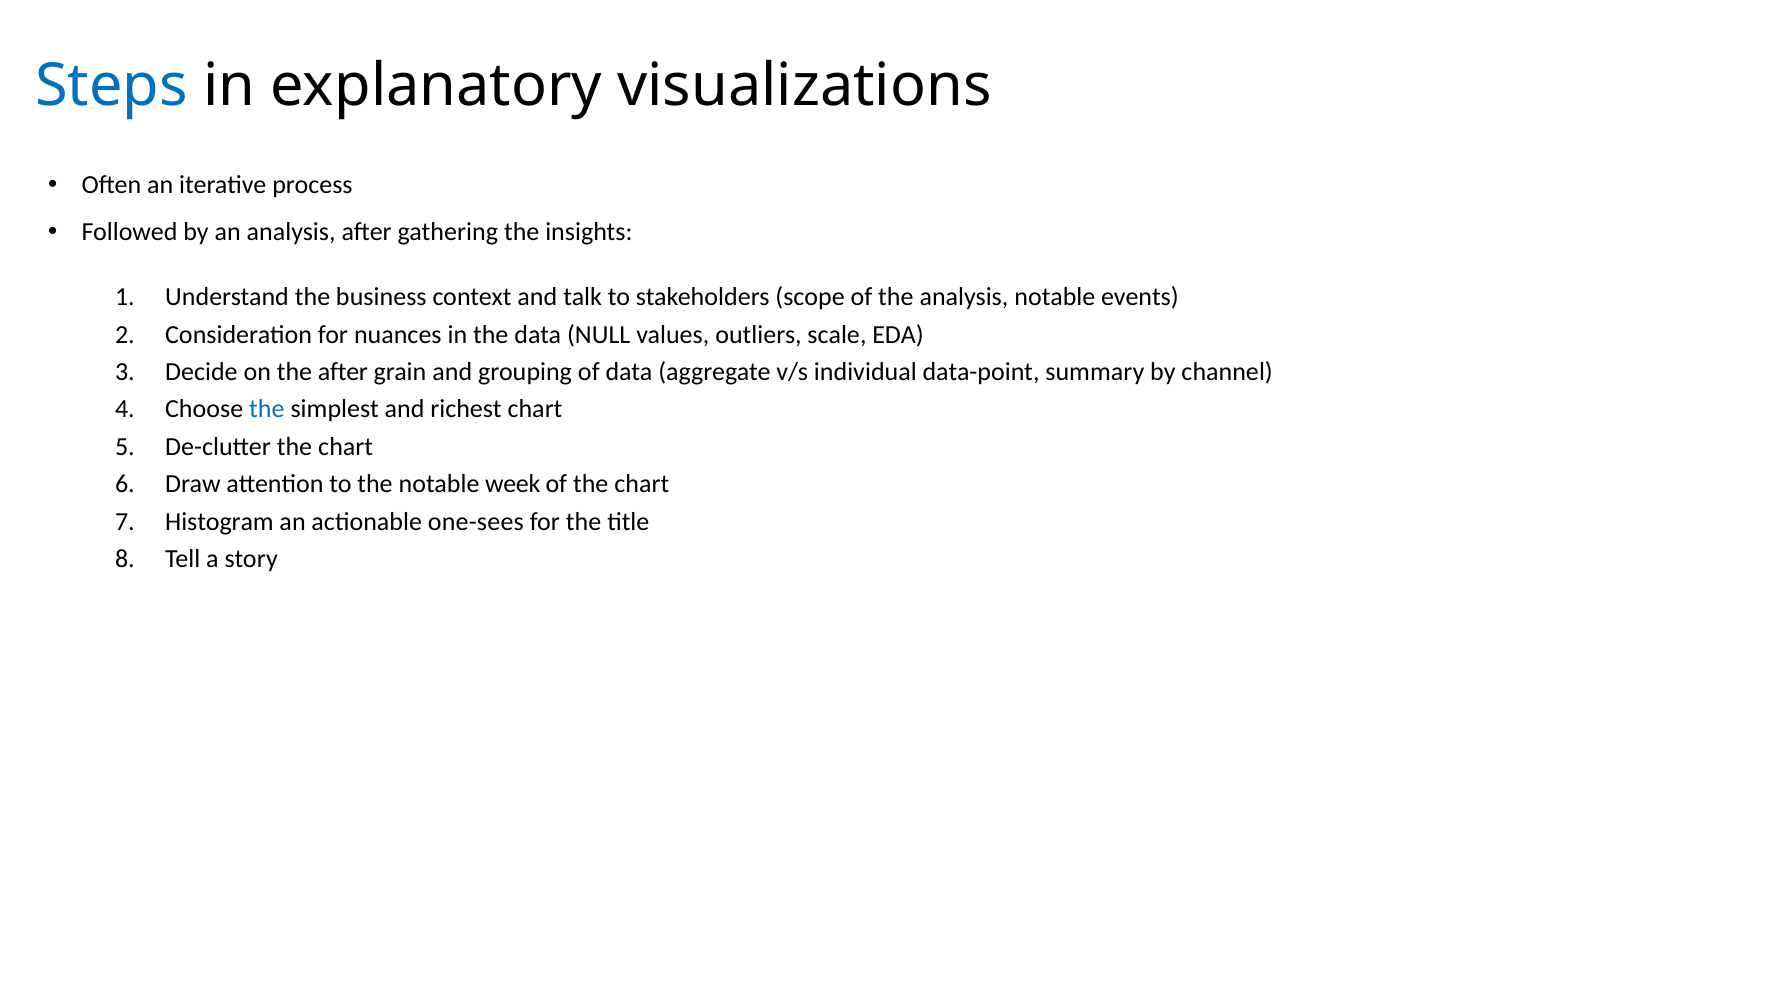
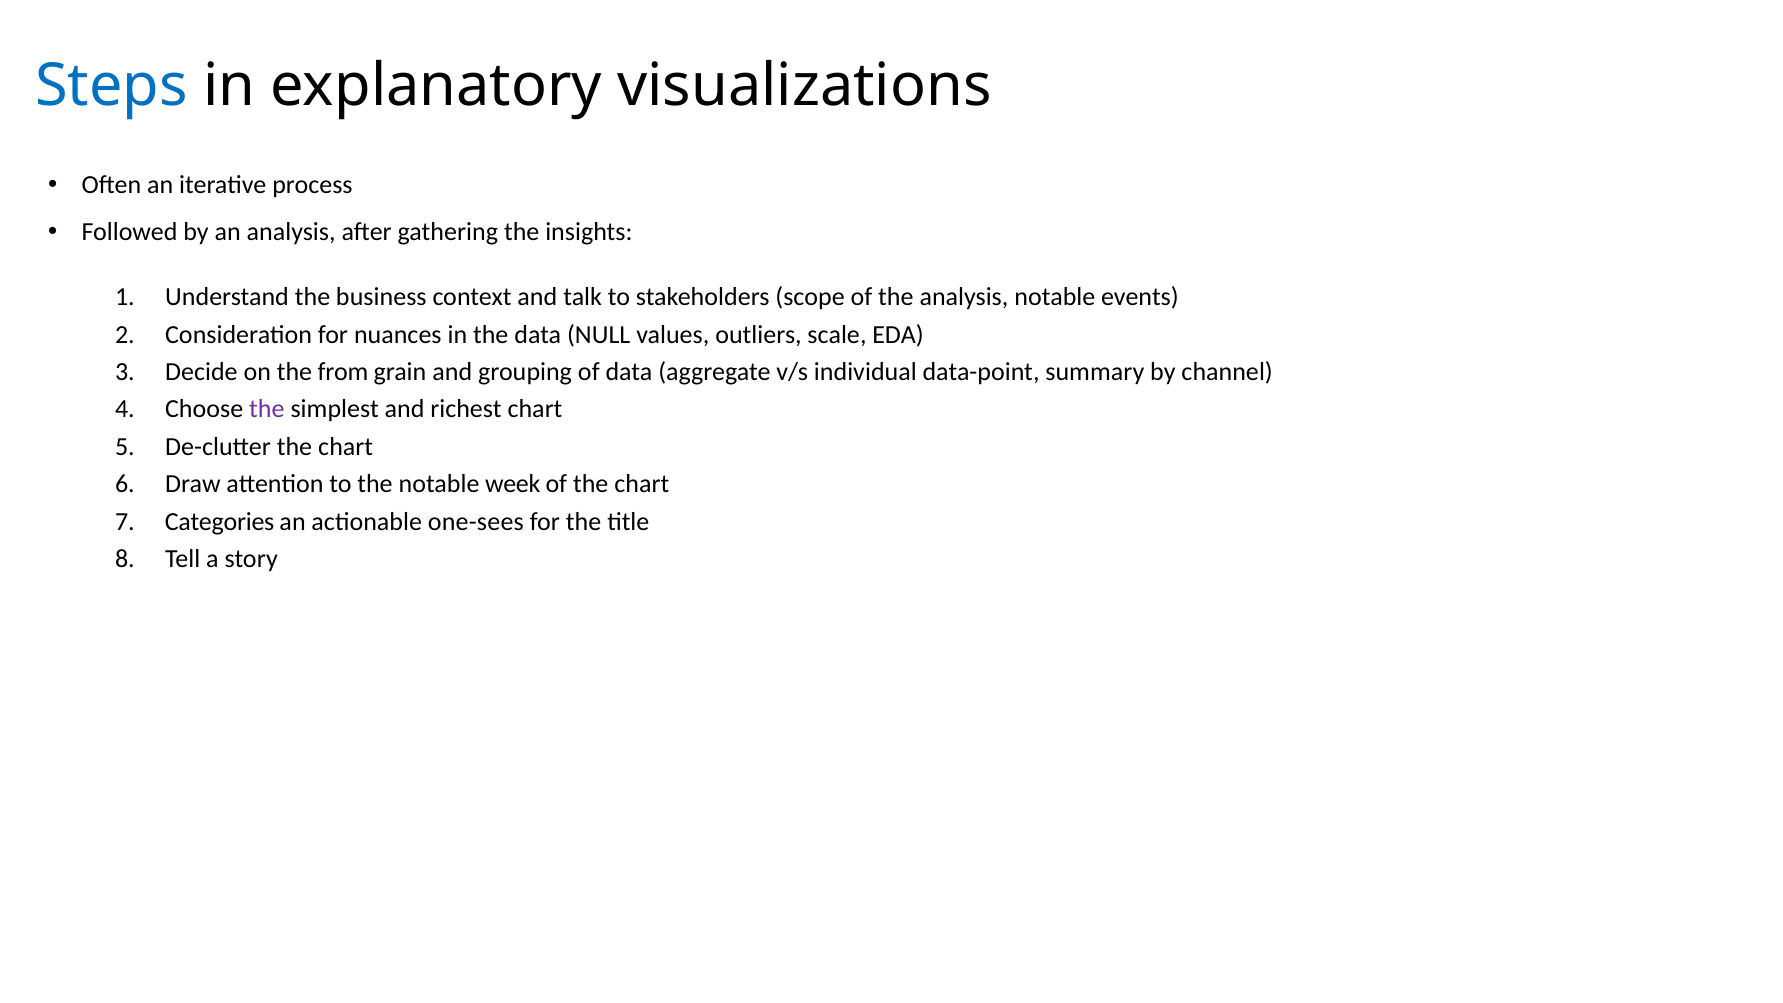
the after: after -> from
the at (267, 409) colour: blue -> purple
Histogram: Histogram -> Categories
